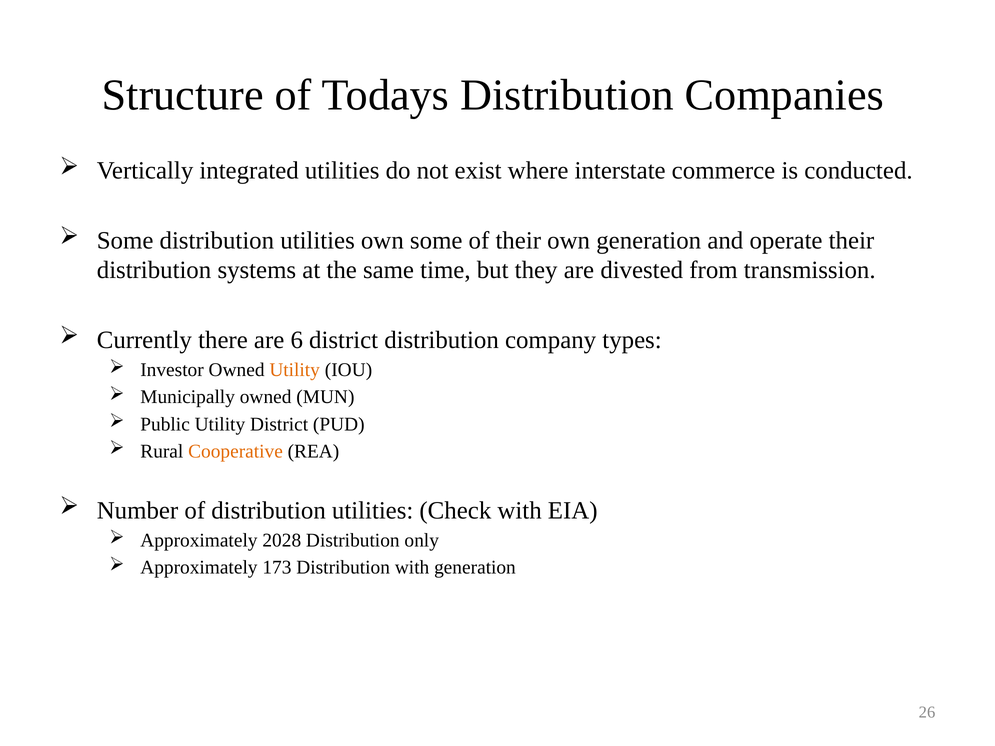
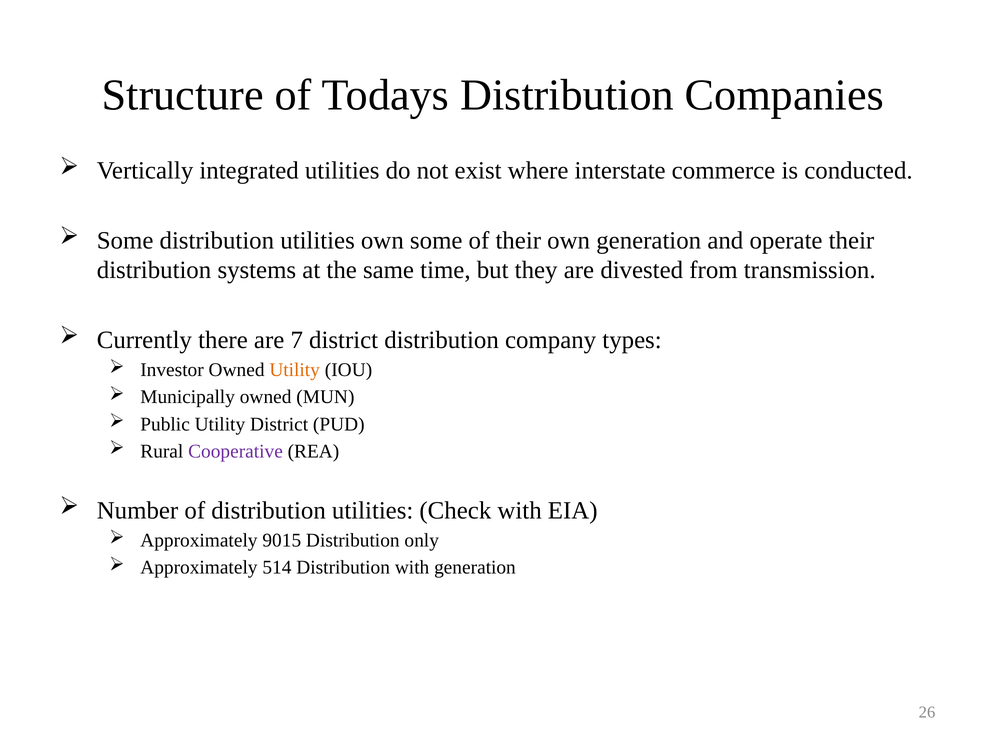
6: 6 -> 7
Cooperative colour: orange -> purple
2028: 2028 -> 9015
173: 173 -> 514
